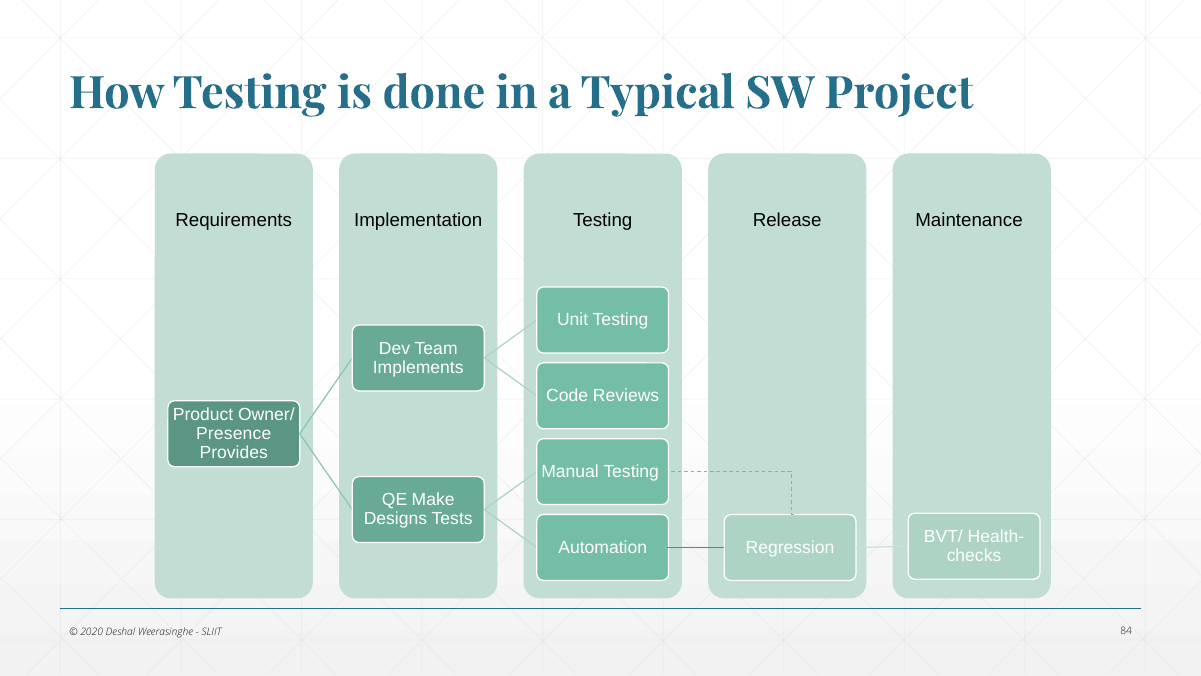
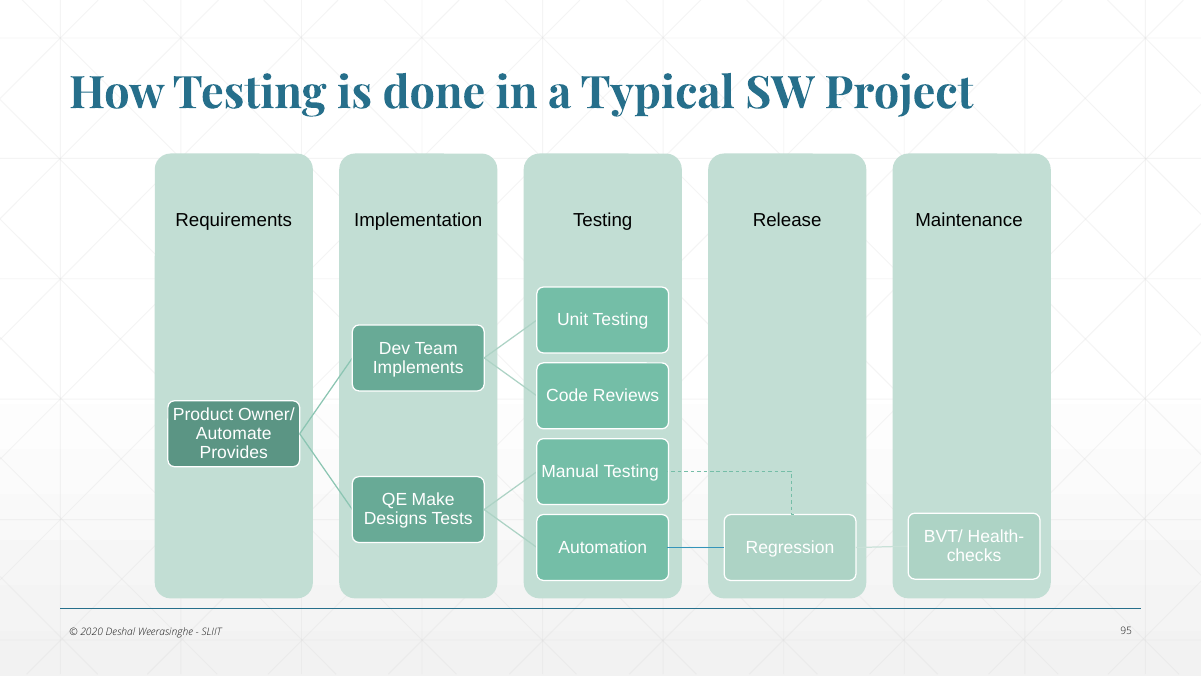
Presence: Presence -> Automate
84: 84 -> 95
